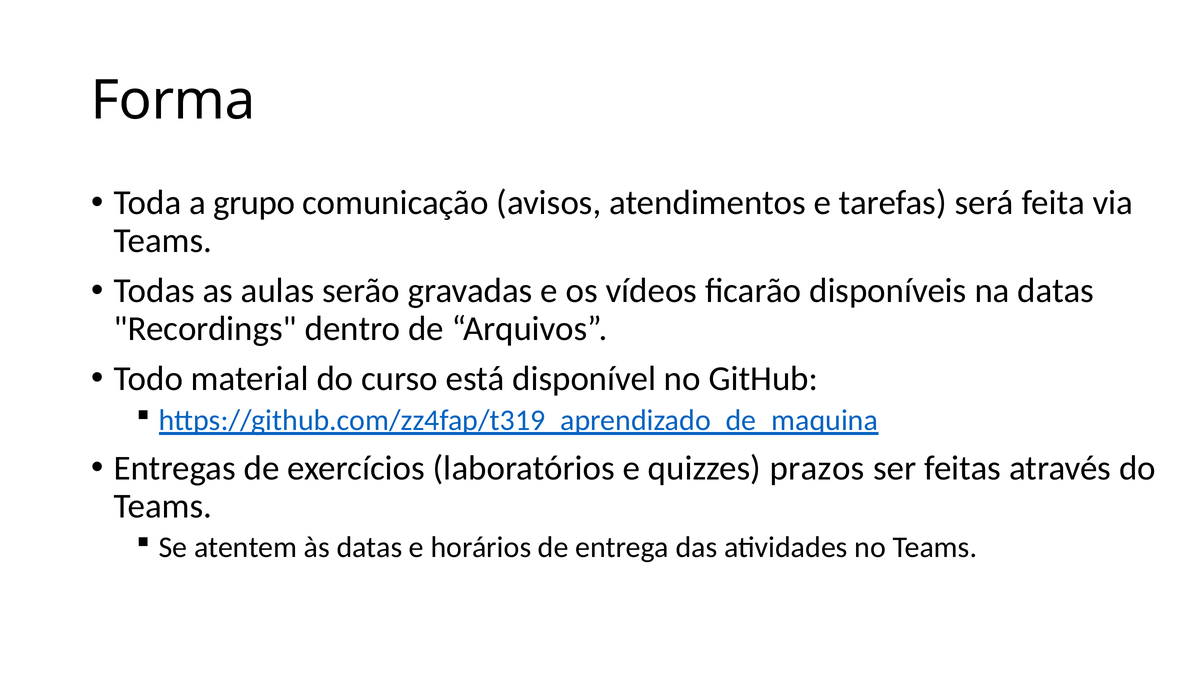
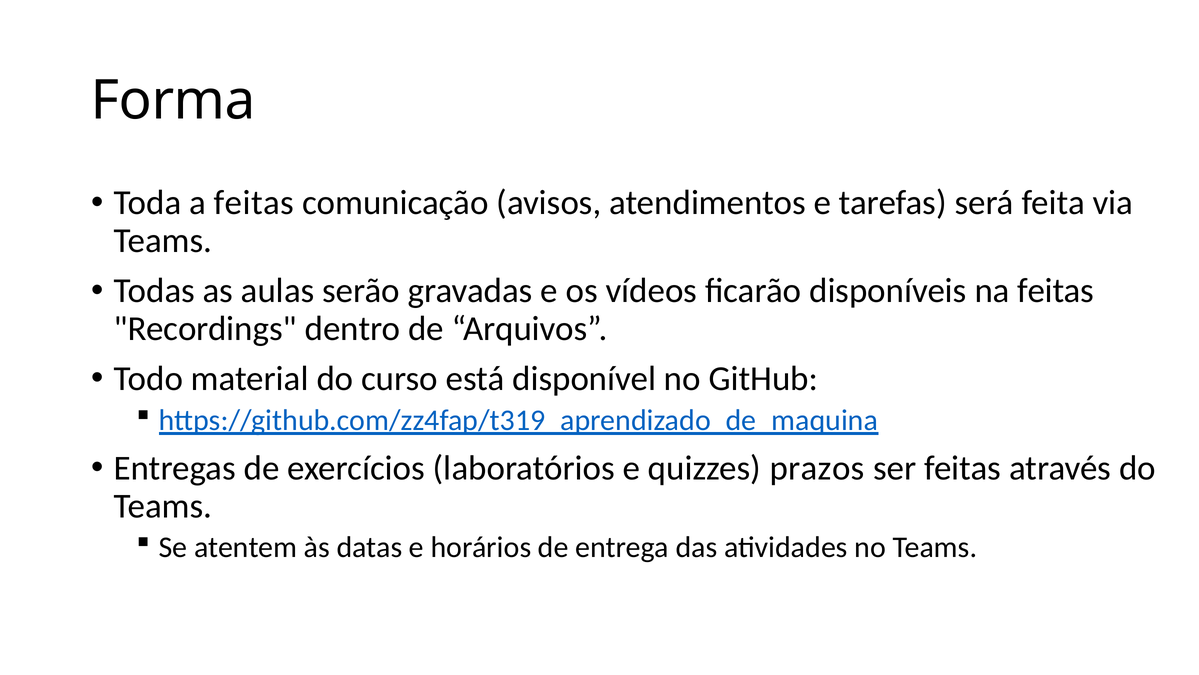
a grupo: grupo -> feitas
na datas: datas -> feitas
